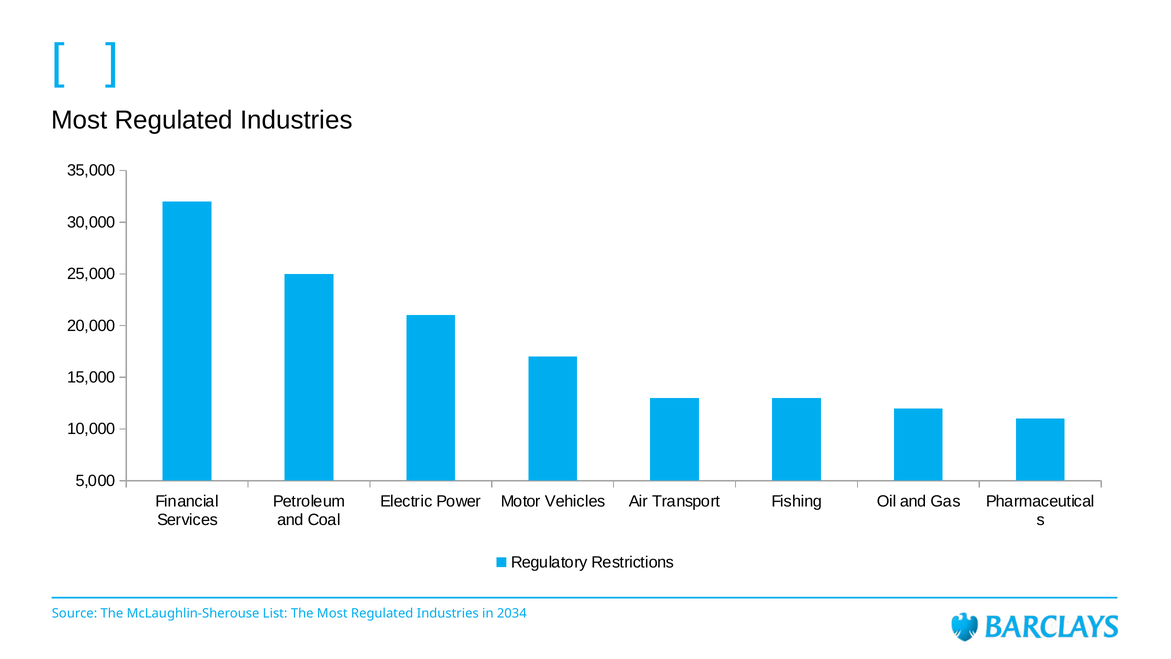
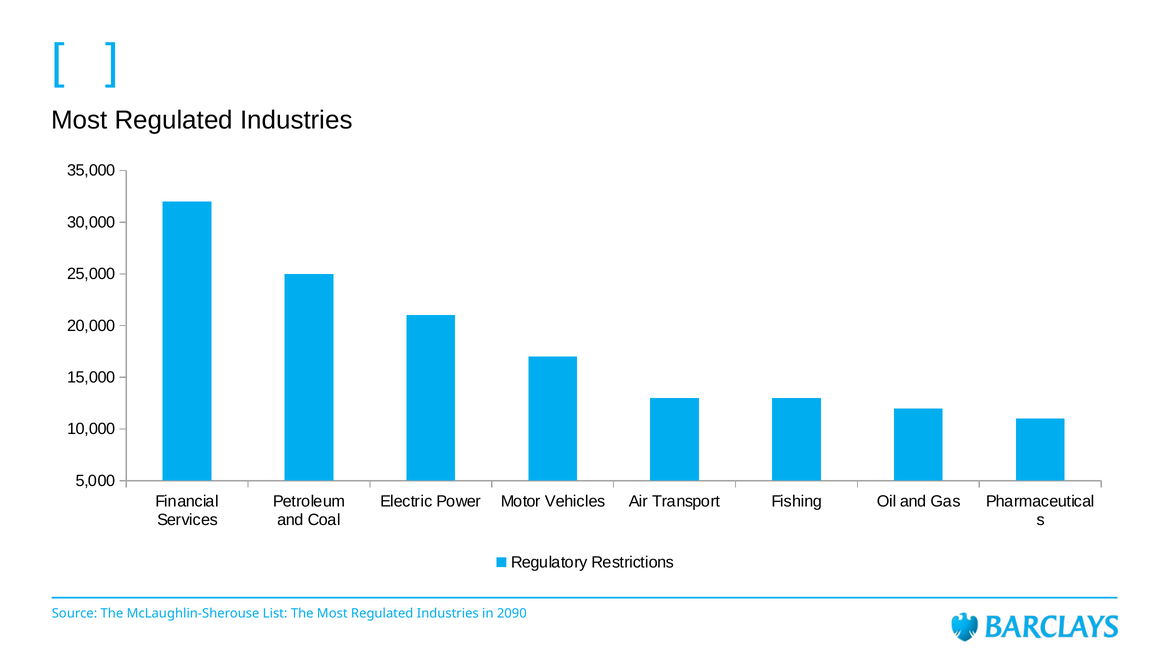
2034: 2034 -> 2090
